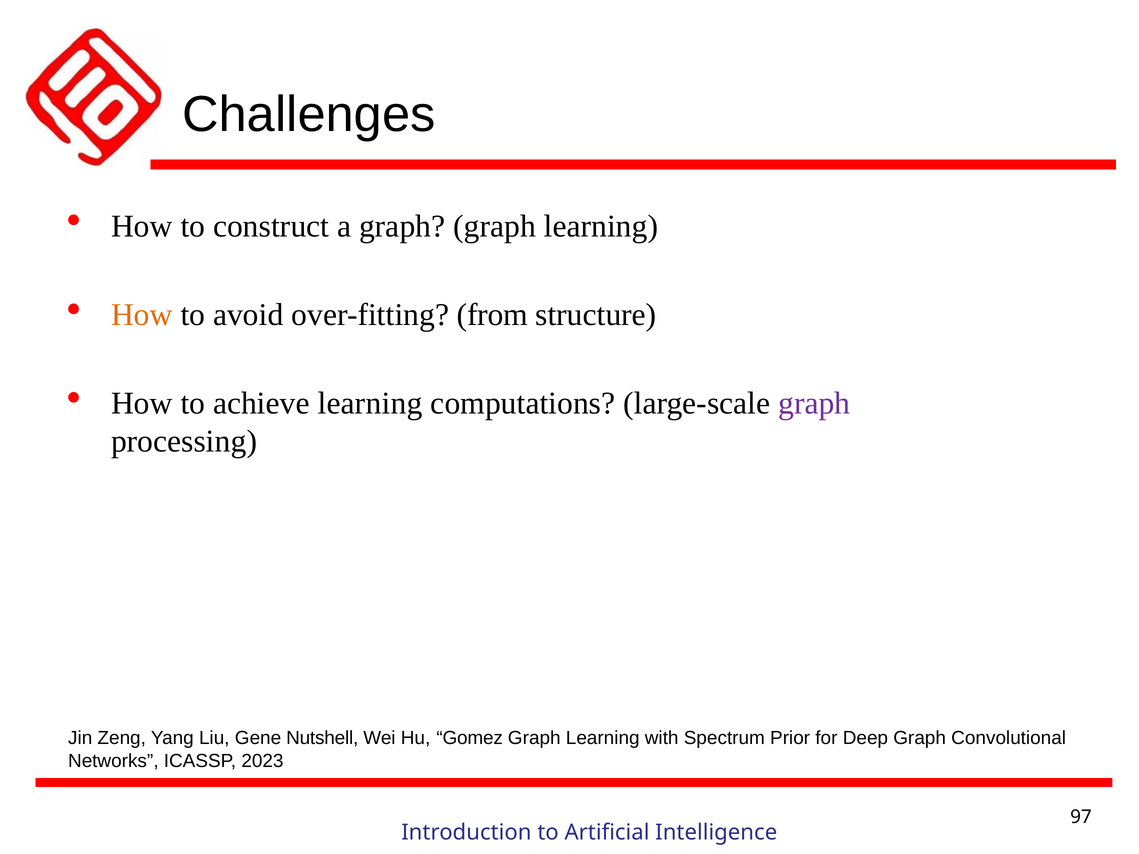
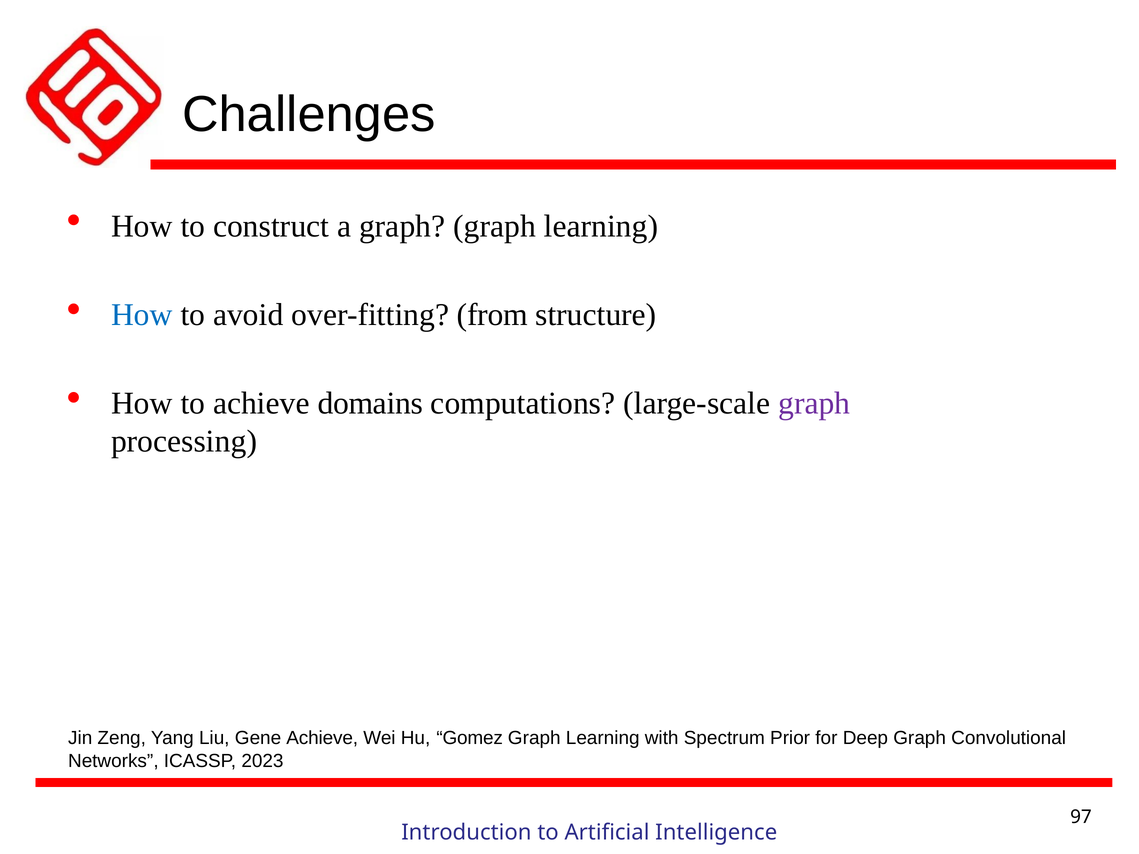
How at (142, 315) colour: orange -> blue
achieve learning: learning -> domains
Gene Nutshell: Nutshell -> Achieve
